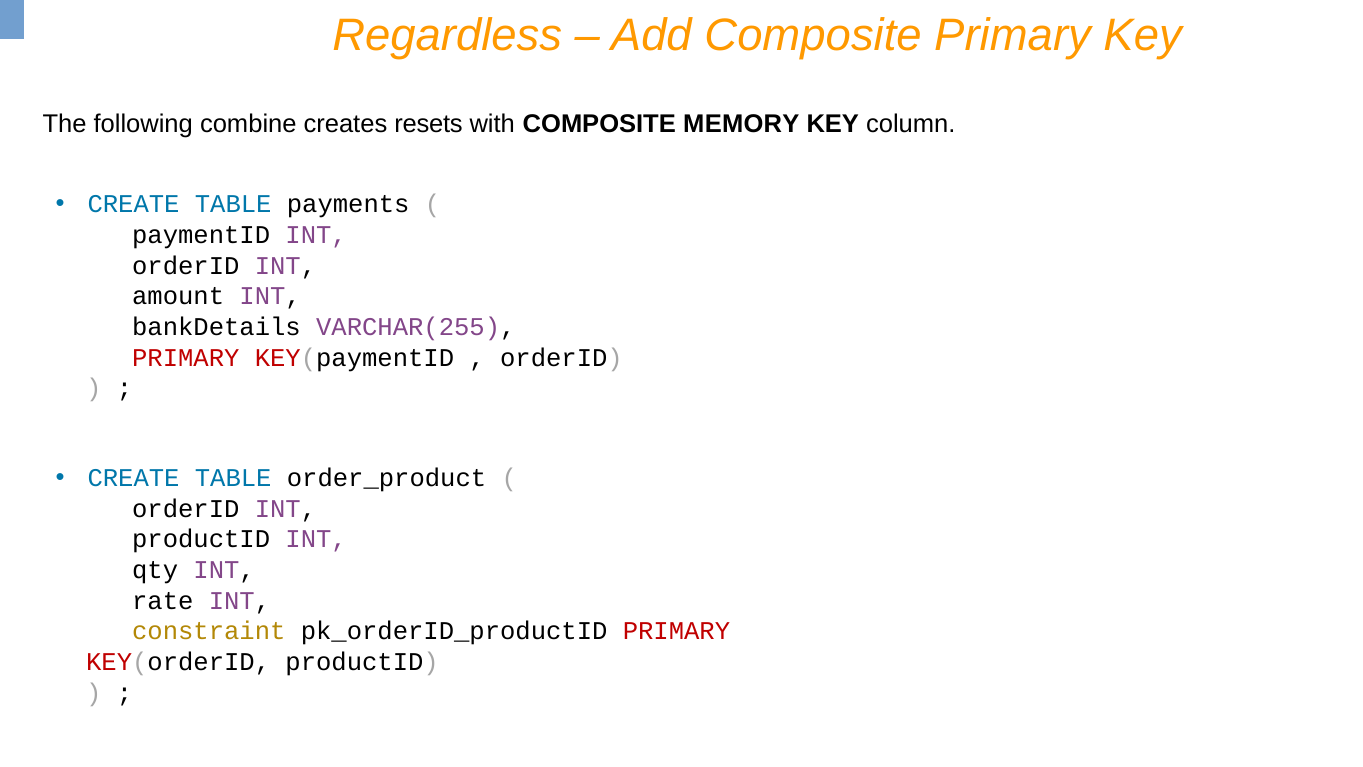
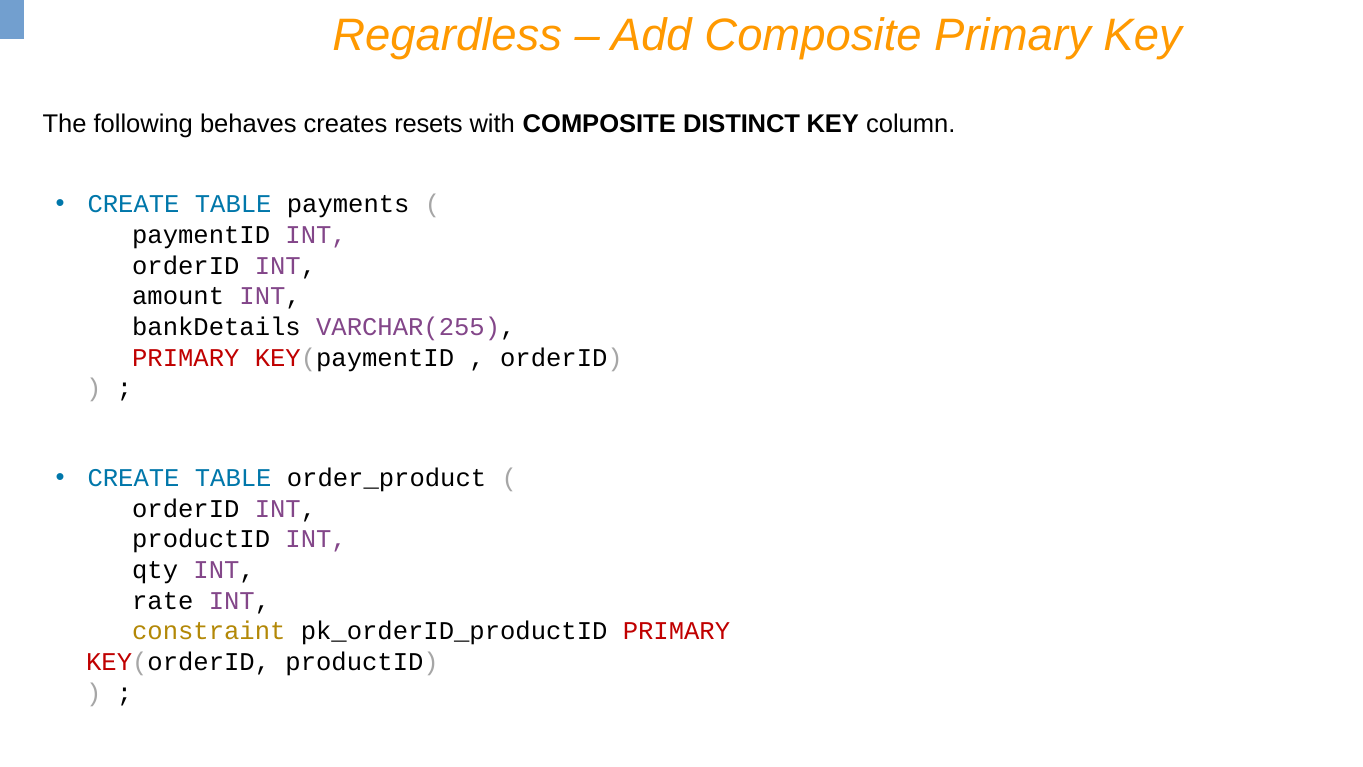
combine: combine -> behaves
MEMORY: MEMORY -> DISTINCT
